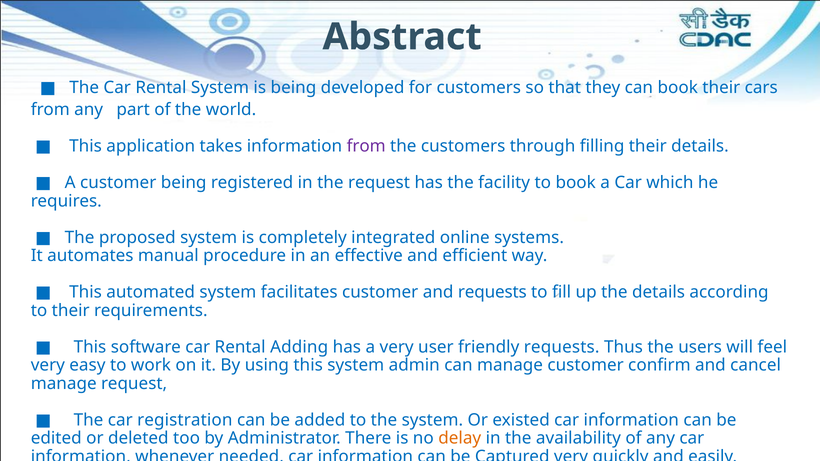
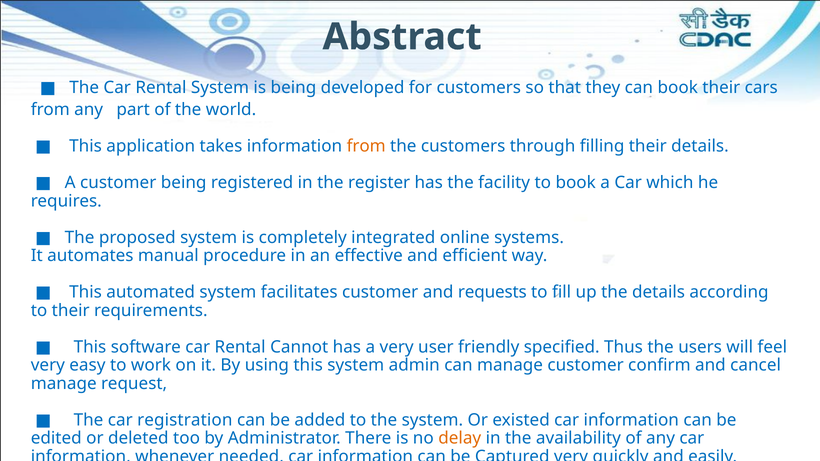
from at (366, 146) colour: purple -> orange
the request: request -> register
Adding: Adding -> Cannot
friendly requests: requests -> specified
